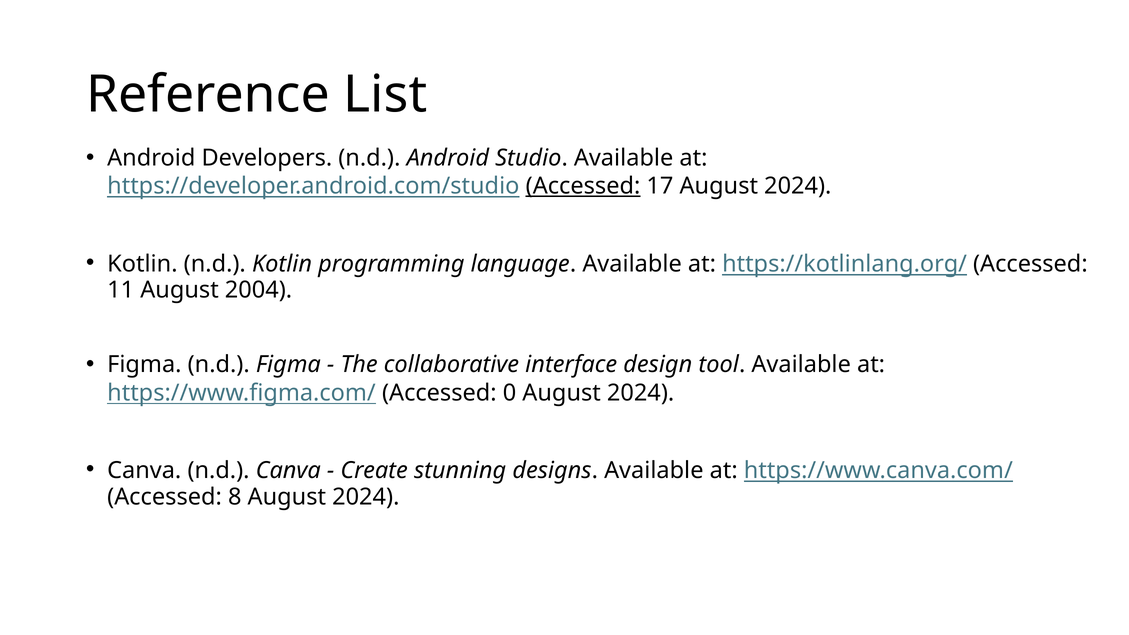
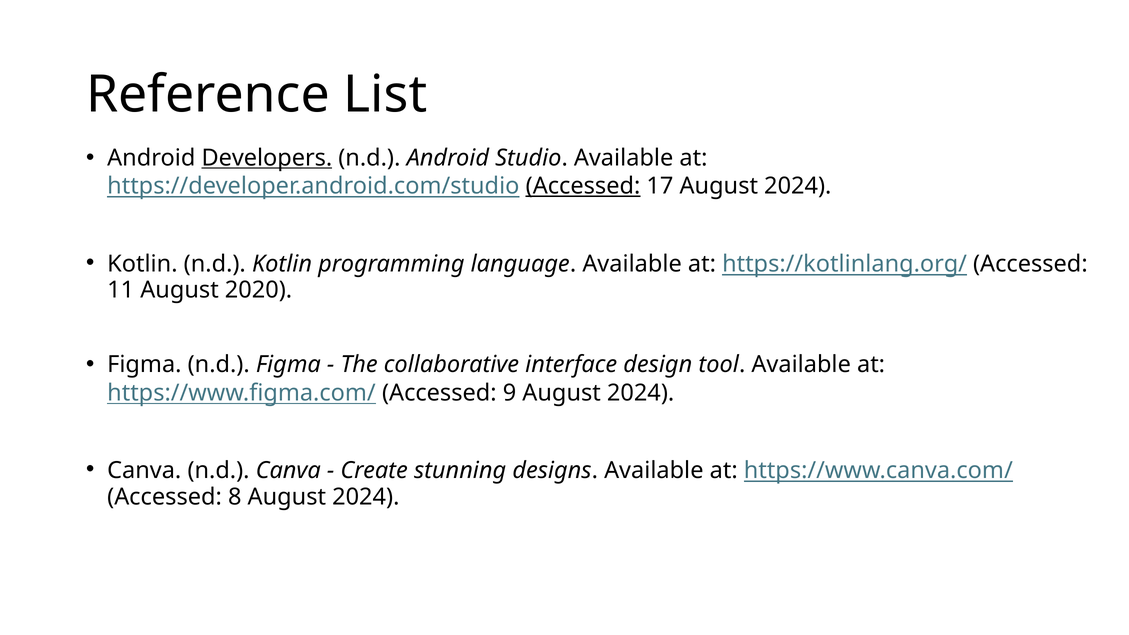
Developers underline: none -> present
2004: 2004 -> 2020
0: 0 -> 9
